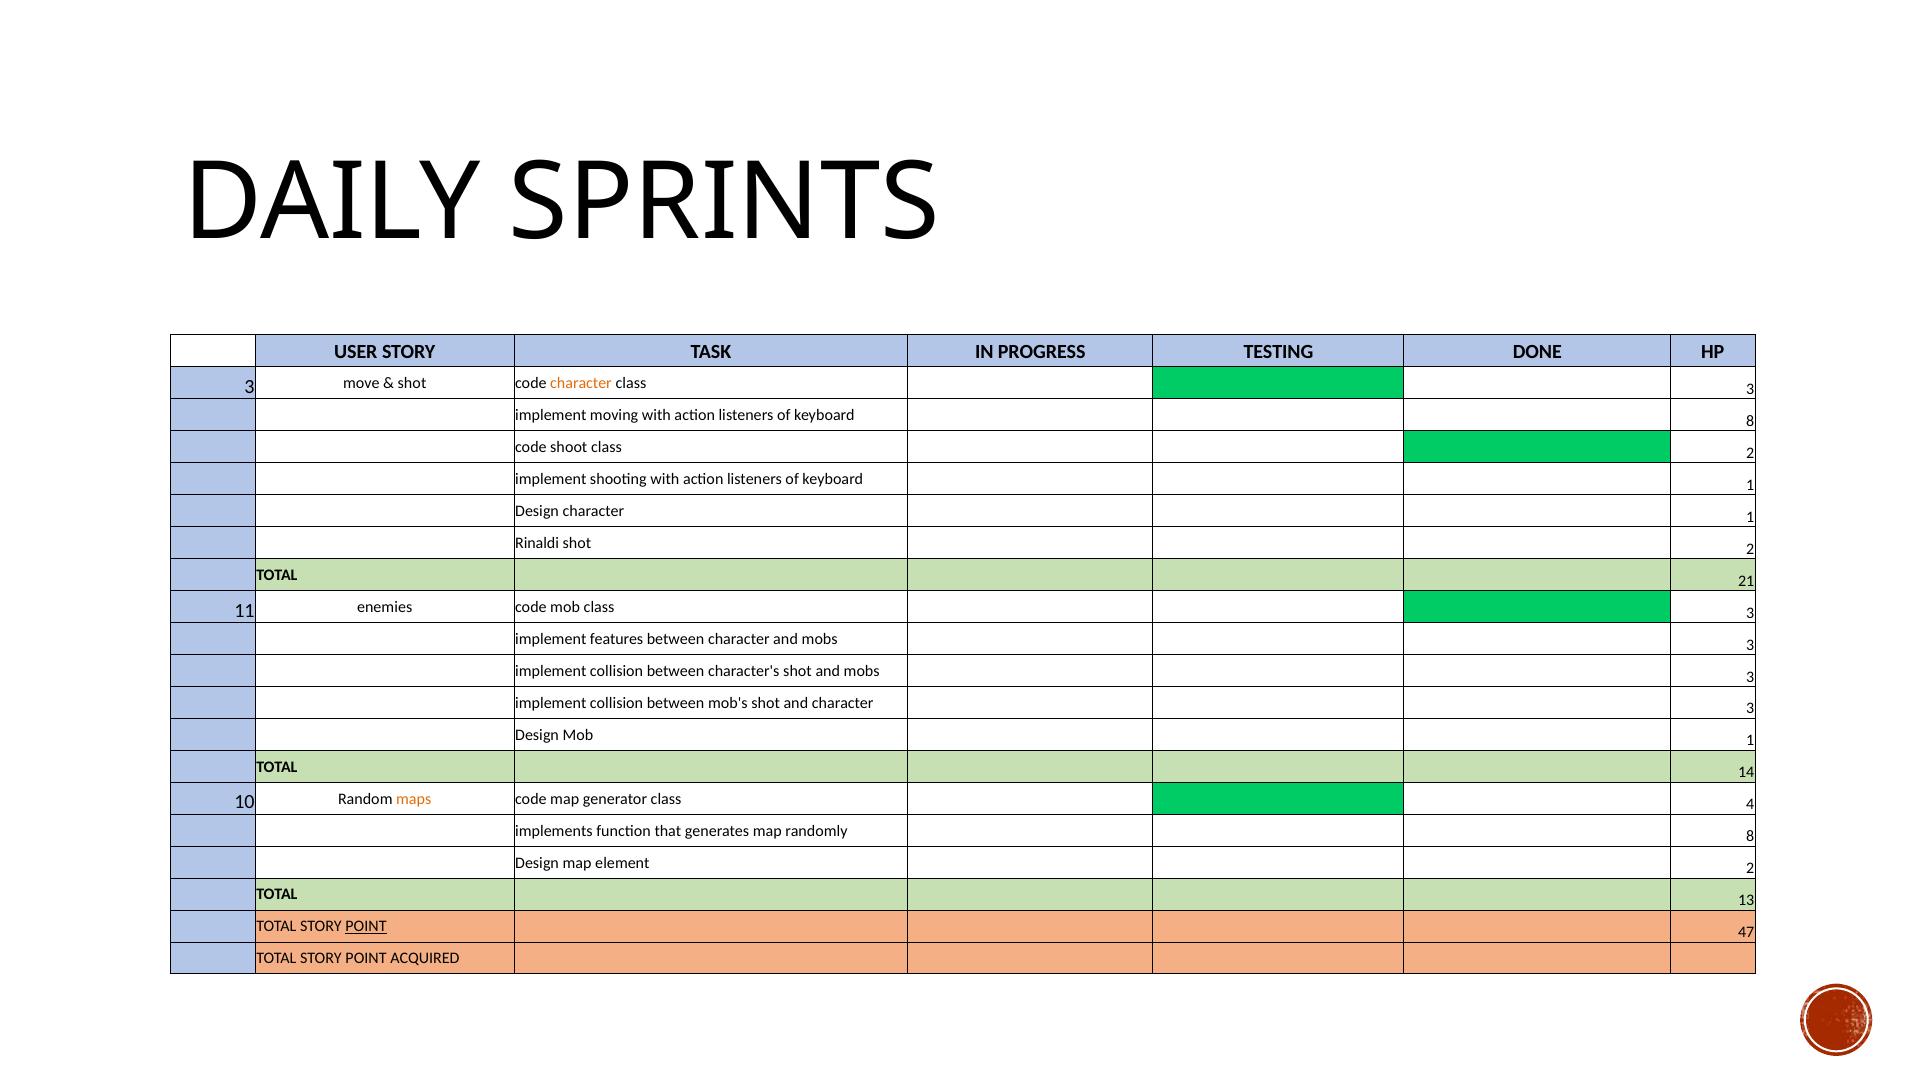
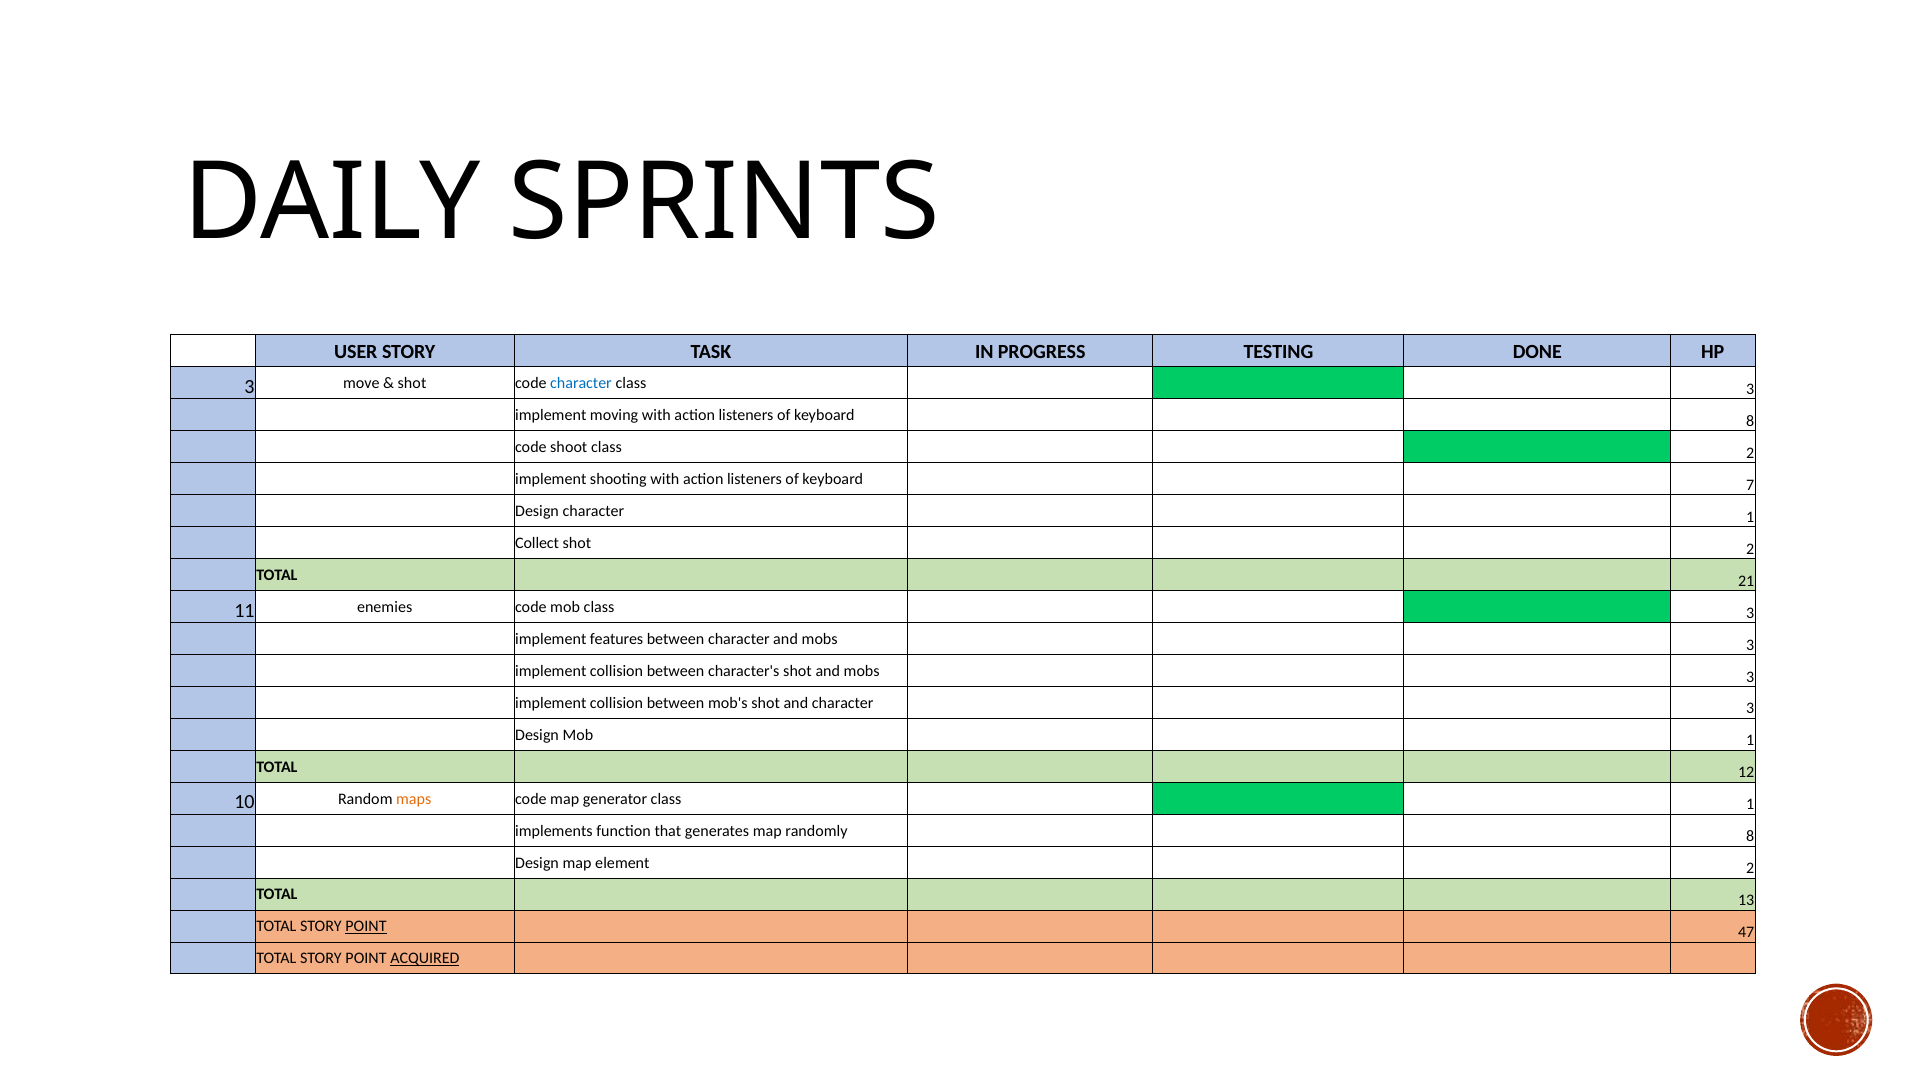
character at (581, 383) colour: orange -> blue
keyboard 1: 1 -> 7
Rinaldi: Rinaldi -> Collect
14: 14 -> 12
class 4: 4 -> 1
ACQUIRED underline: none -> present
